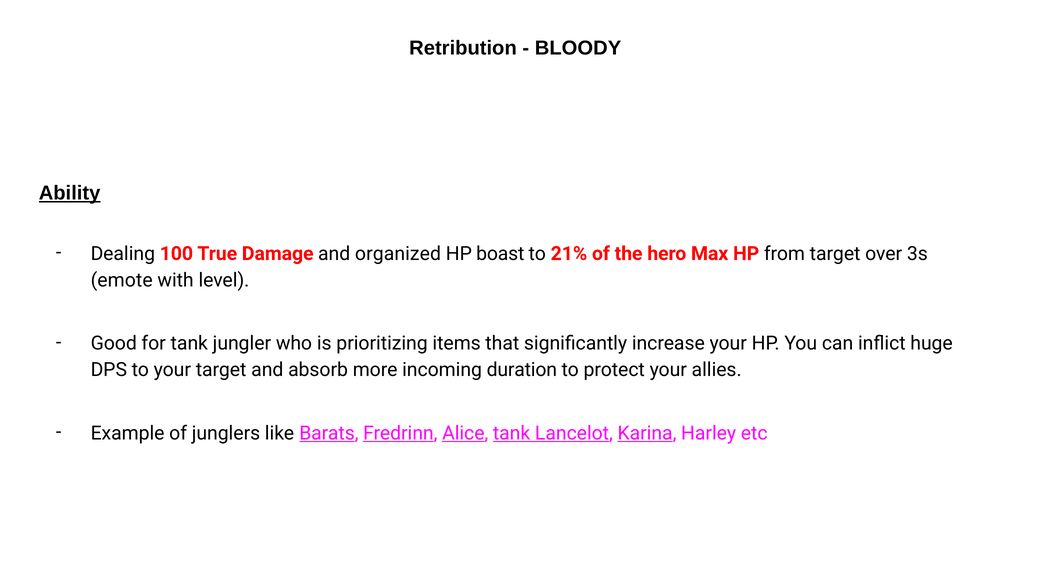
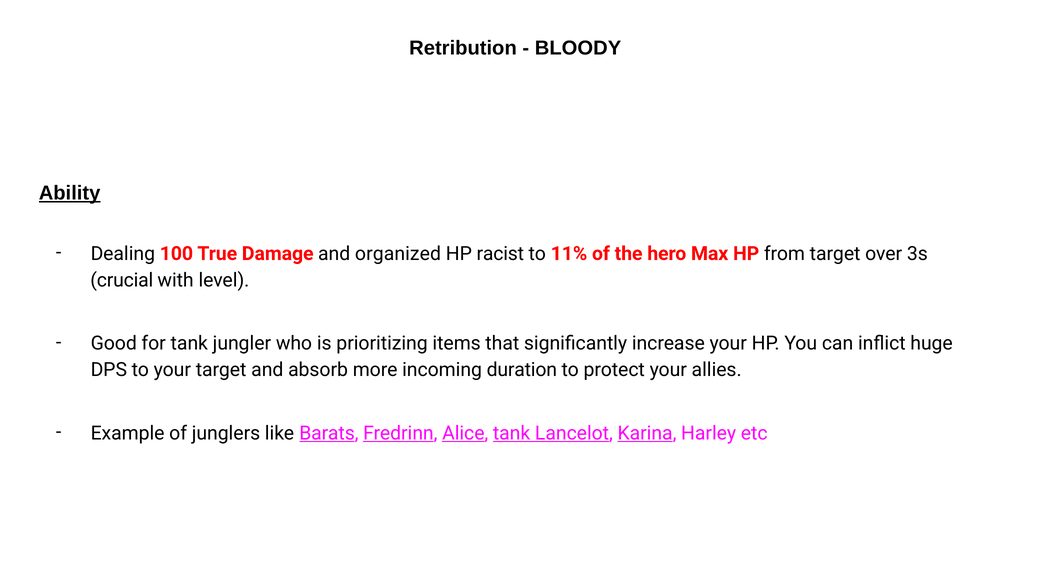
boast: boast -> racist
21%: 21% -> 11%
emote: emote -> crucial
